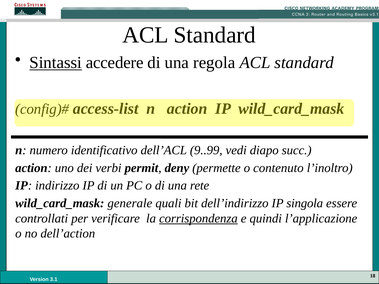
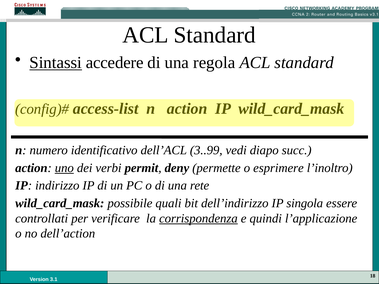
9..99: 9..99 -> 3..99
uno underline: none -> present
contenuto: contenuto -> esprimere
generale: generale -> possibile
